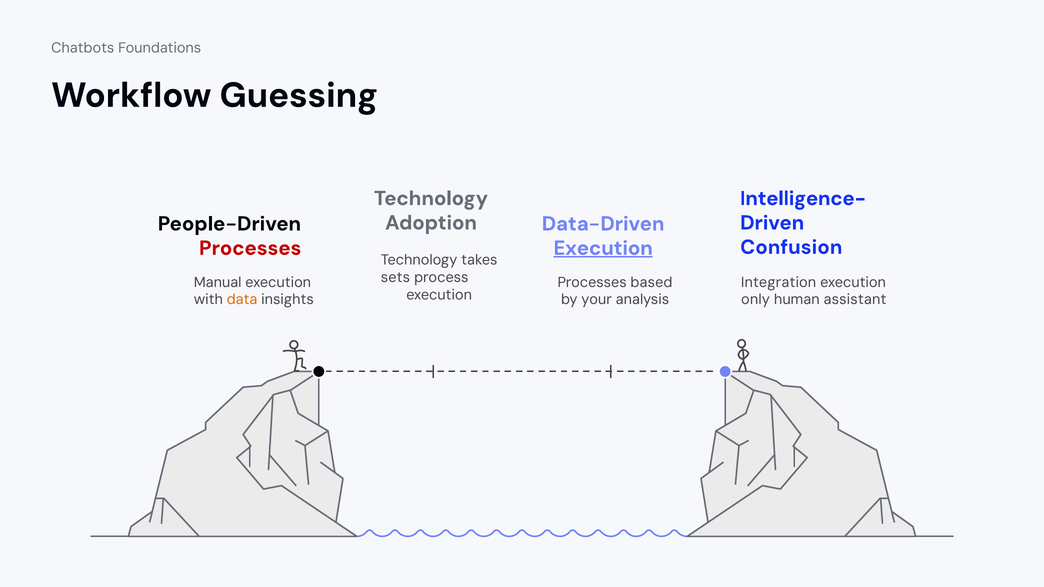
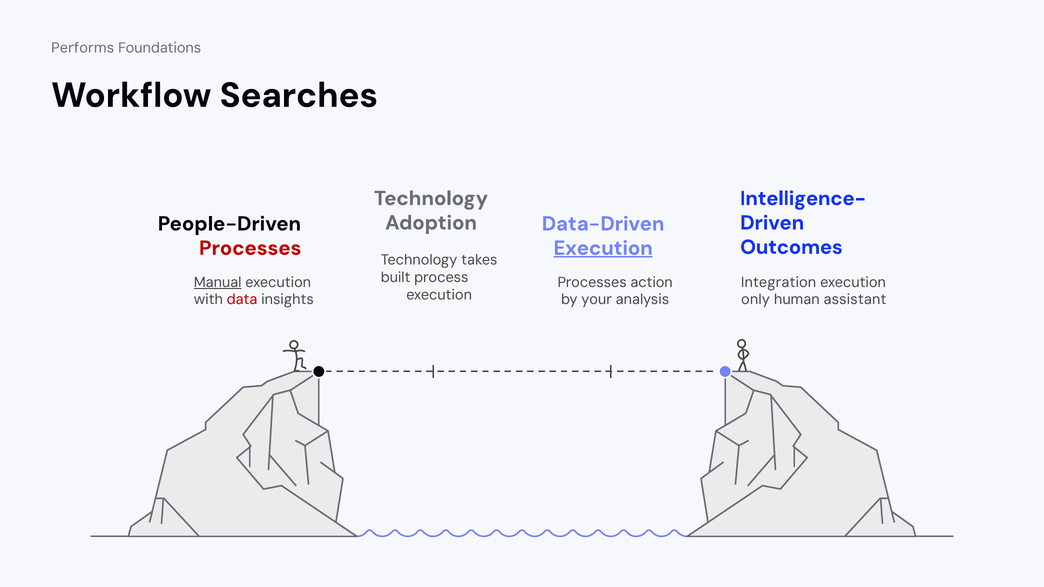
Chatbots: Chatbots -> Performs
Guessing: Guessing -> Searches
Confusion: Confusion -> Outcomes
sets: sets -> built
Manual underline: none -> present
based: based -> action
data colour: orange -> red
